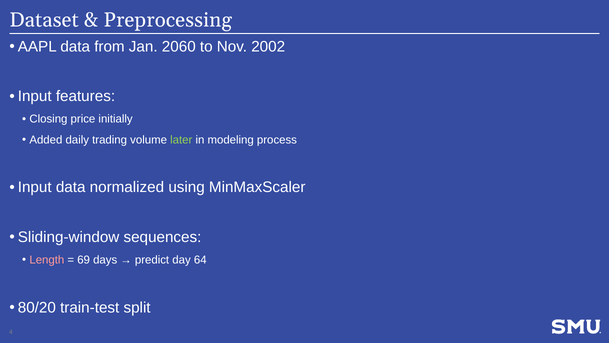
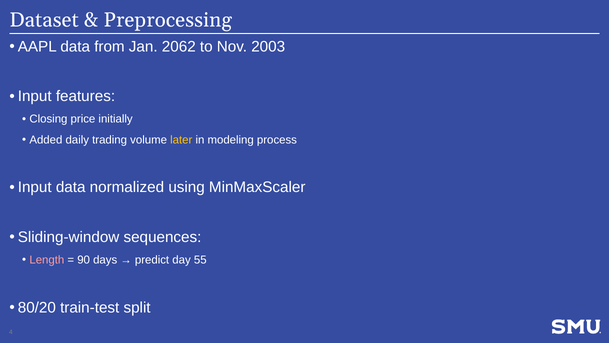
2060: 2060 -> 2062
2002: 2002 -> 2003
later colour: light green -> yellow
69: 69 -> 90
64: 64 -> 55
